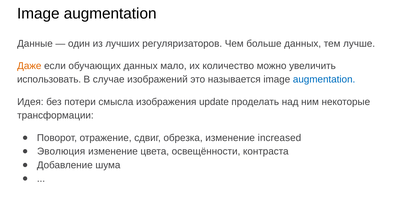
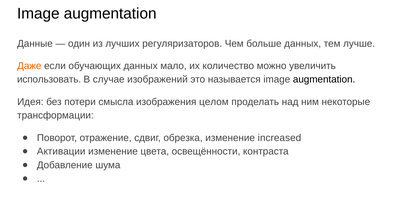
augmentation at (324, 79) colour: blue -> black
update: update -> целом
Эволюция: Эволюция -> Активации
